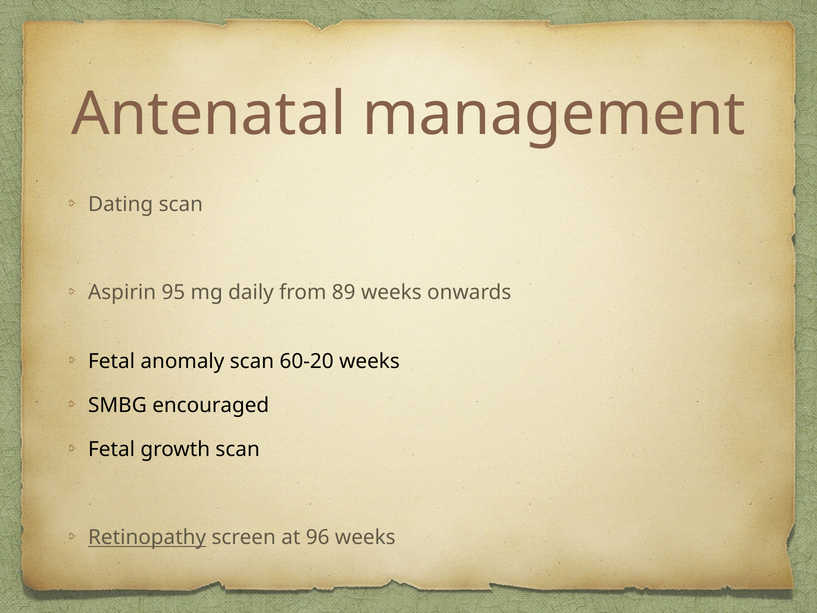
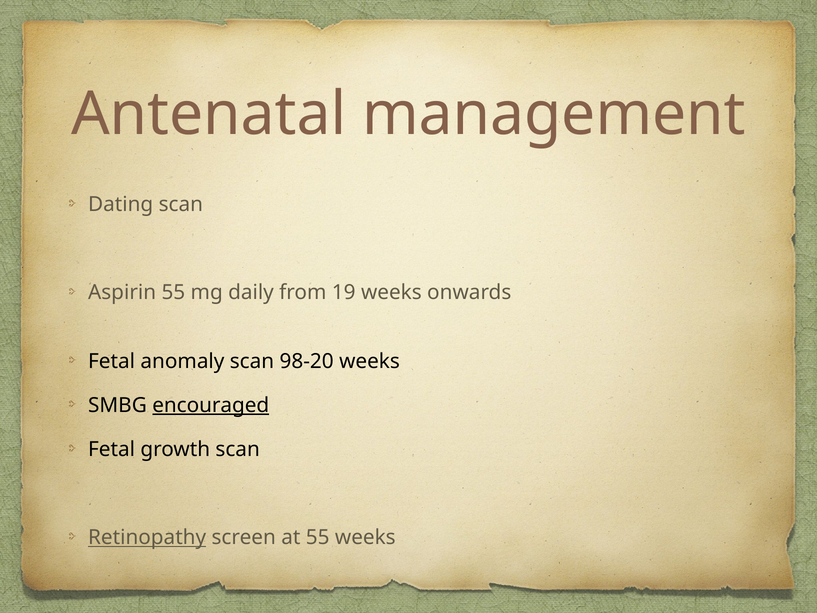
Aspirin 95: 95 -> 55
89: 89 -> 19
60-20: 60-20 -> 98-20
encouraged underline: none -> present
at 96: 96 -> 55
